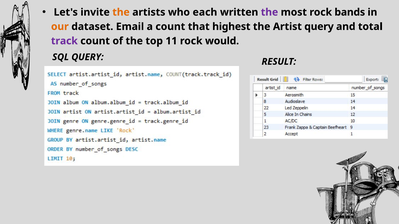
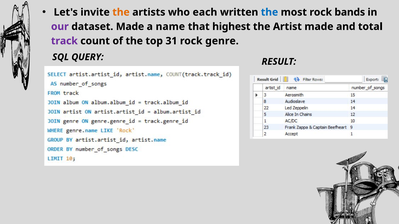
the at (270, 12) colour: purple -> blue
our colour: orange -> purple
dataset Email: Email -> Made
a count: count -> name
Artist query: query -> made
11: 11 -> 31
would: would -> genre
